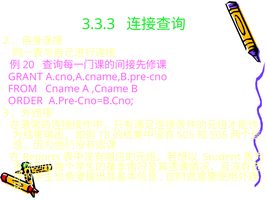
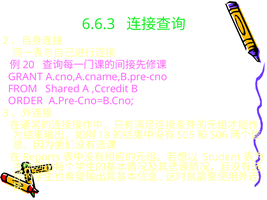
3.3.3: 3.3.3 -> 6.6.3
Cname: Cname -> Shared
,Cname: ,Cname -> ,Ccredit
